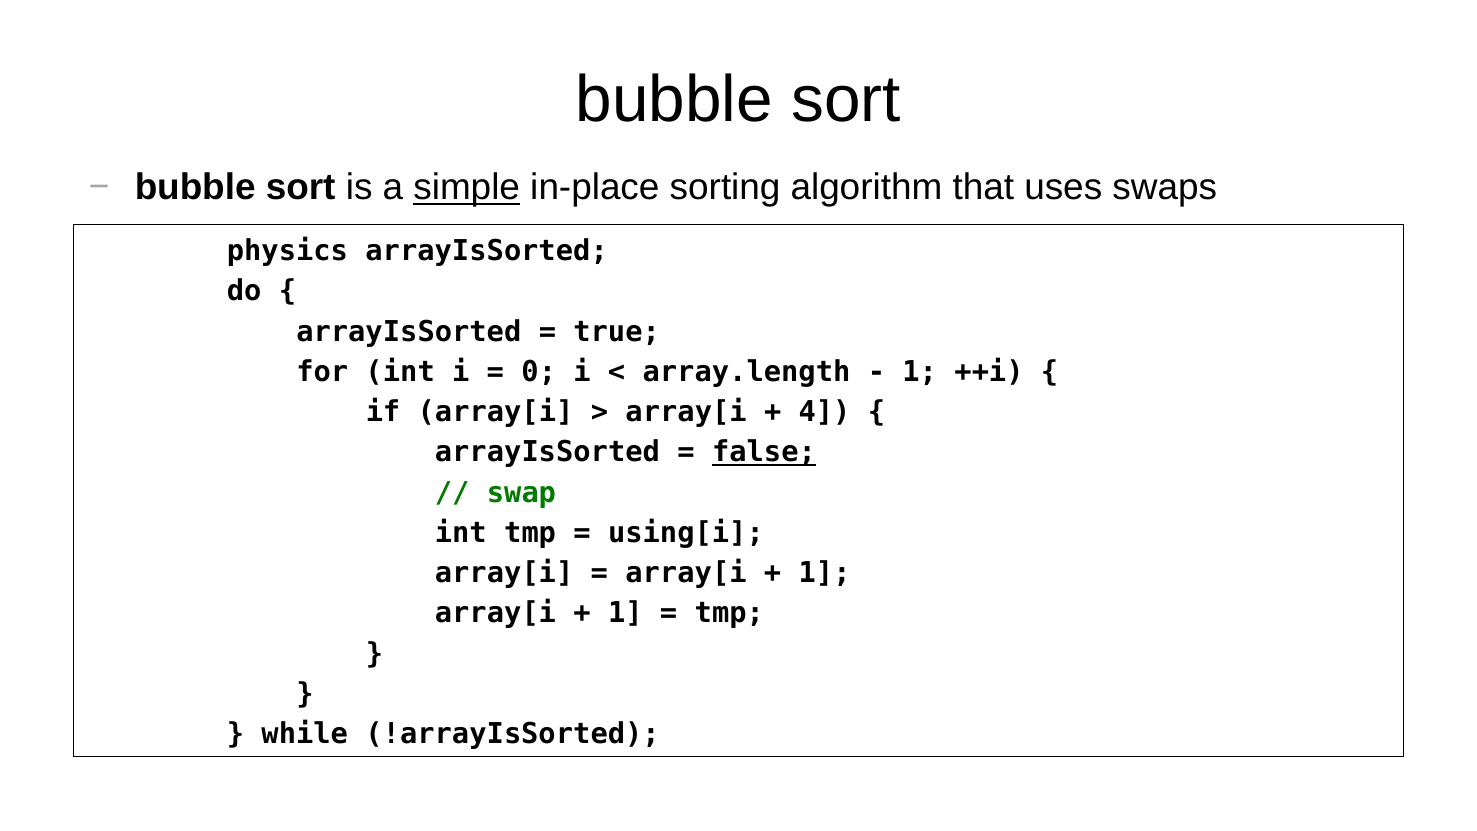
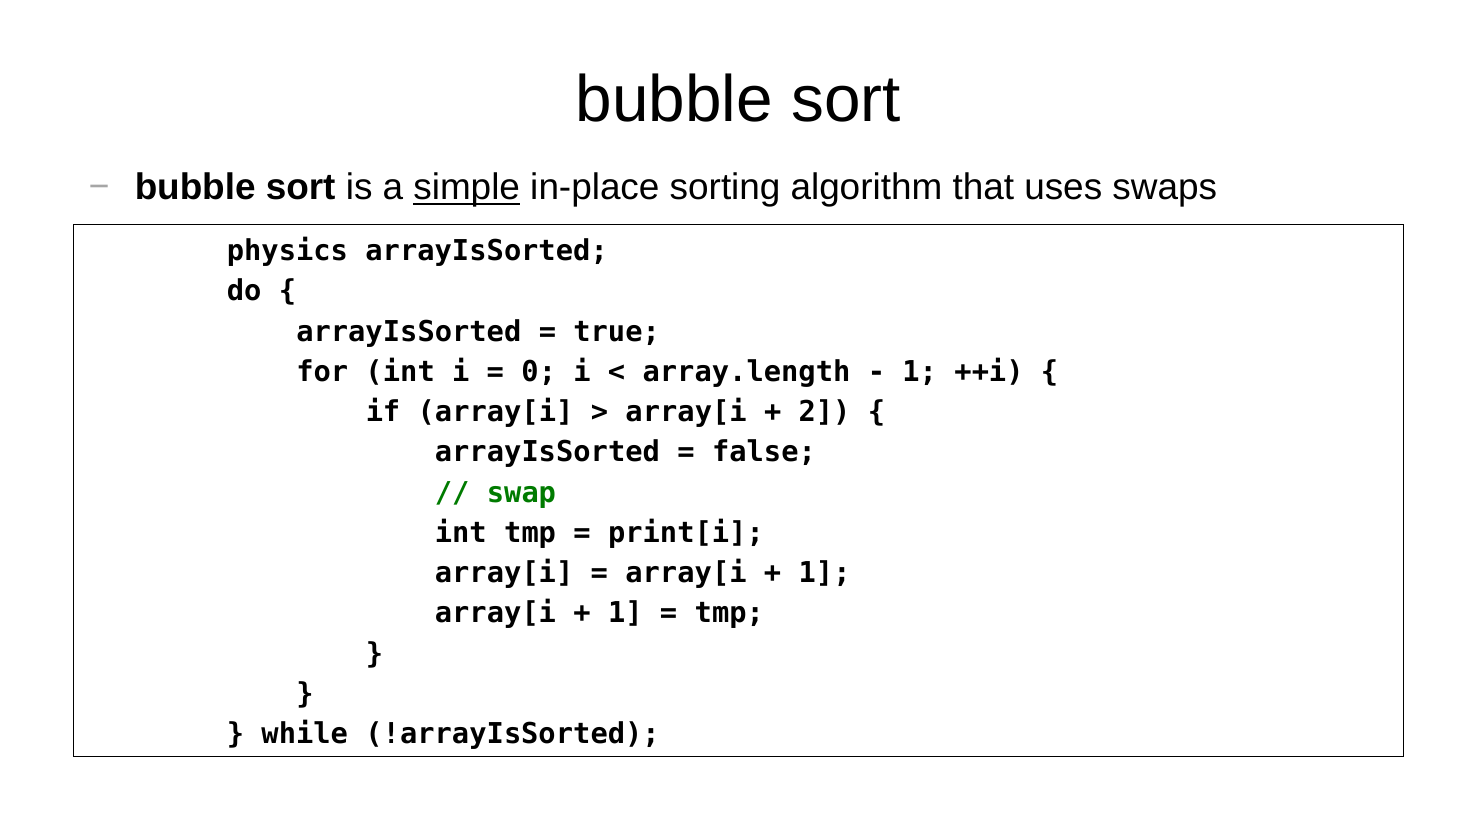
4: 4 -> 2
false underline: present -> none
using[i: using[i -> print[i
